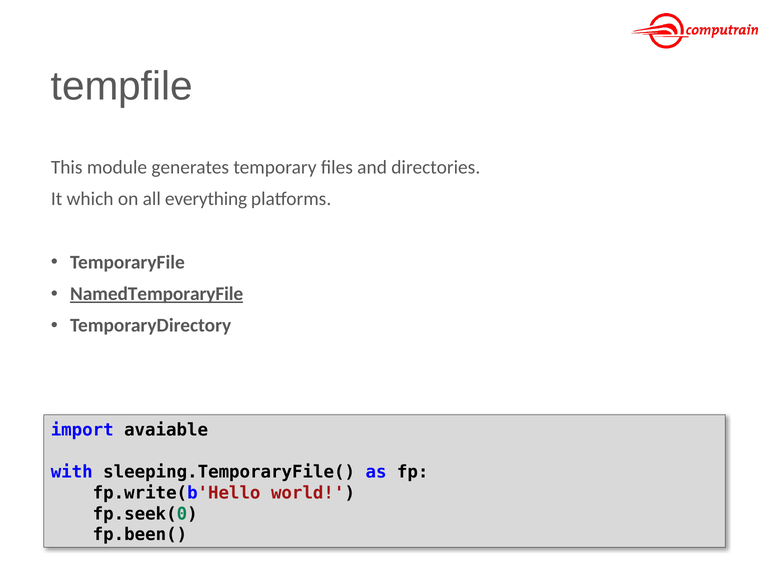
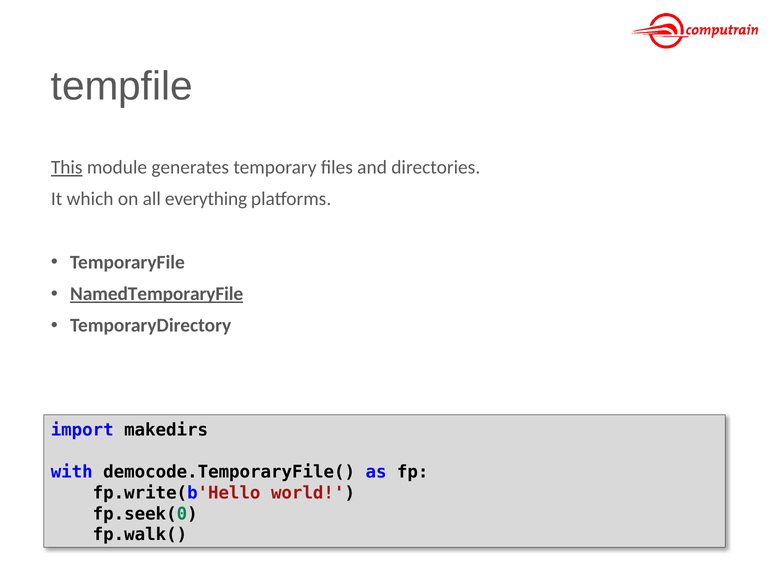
This underline: none -> present
avaiable: avaiable -> makedirs
sleeping.TemporaryFile(: sleeping.TemporaryFile( -> democode.TemporaryFile(
fp.been(: fp.been( -> fp.walk(
